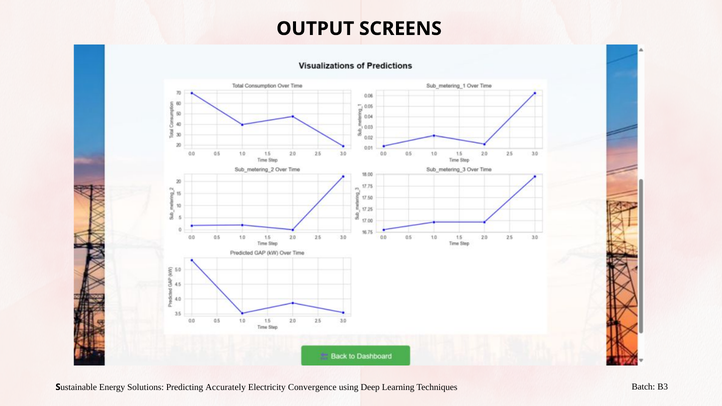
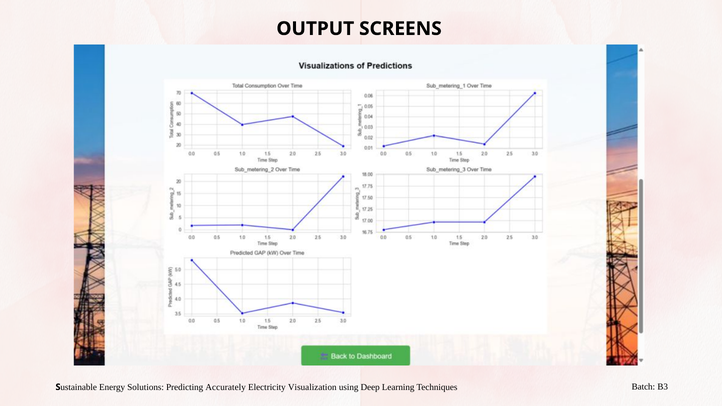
Convergence: Convergence -> Visualization
